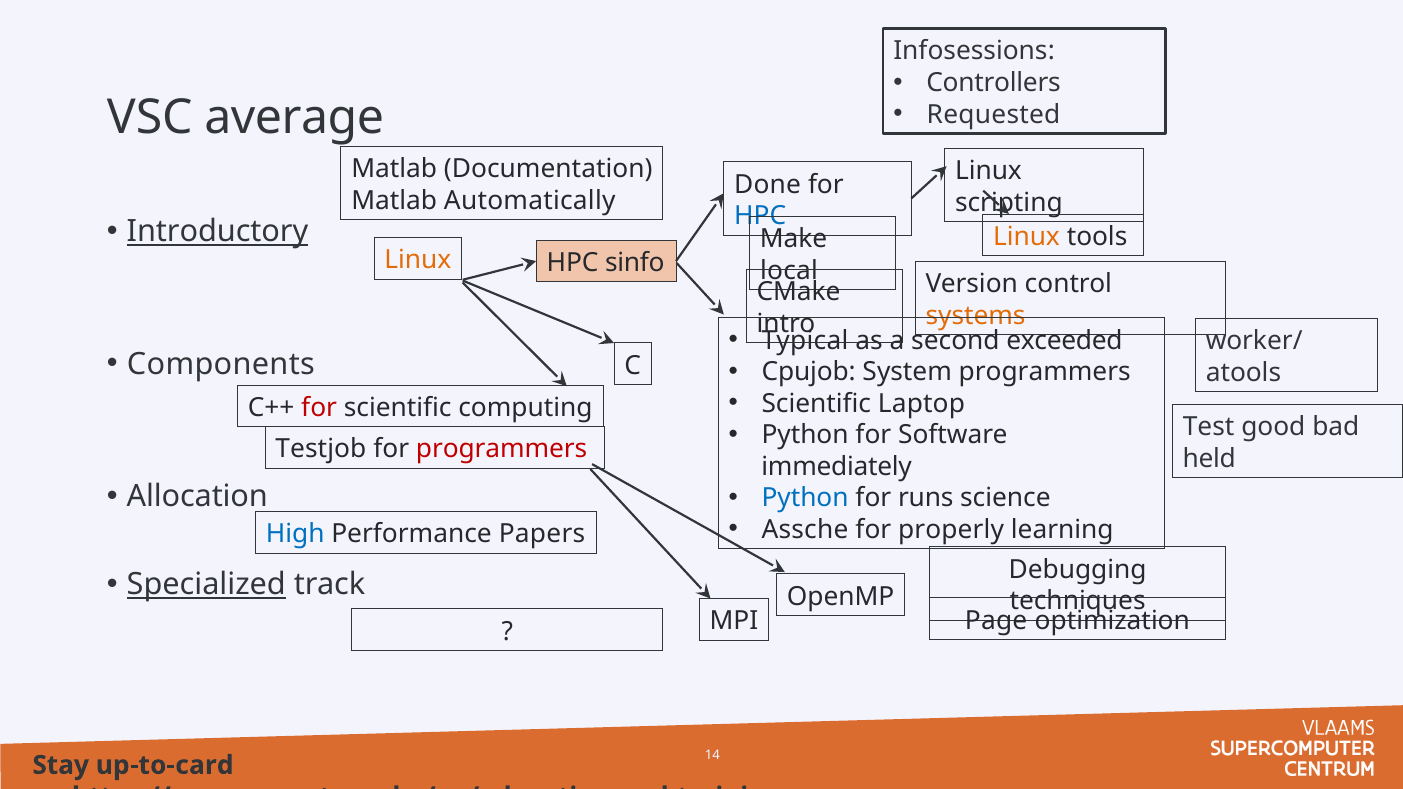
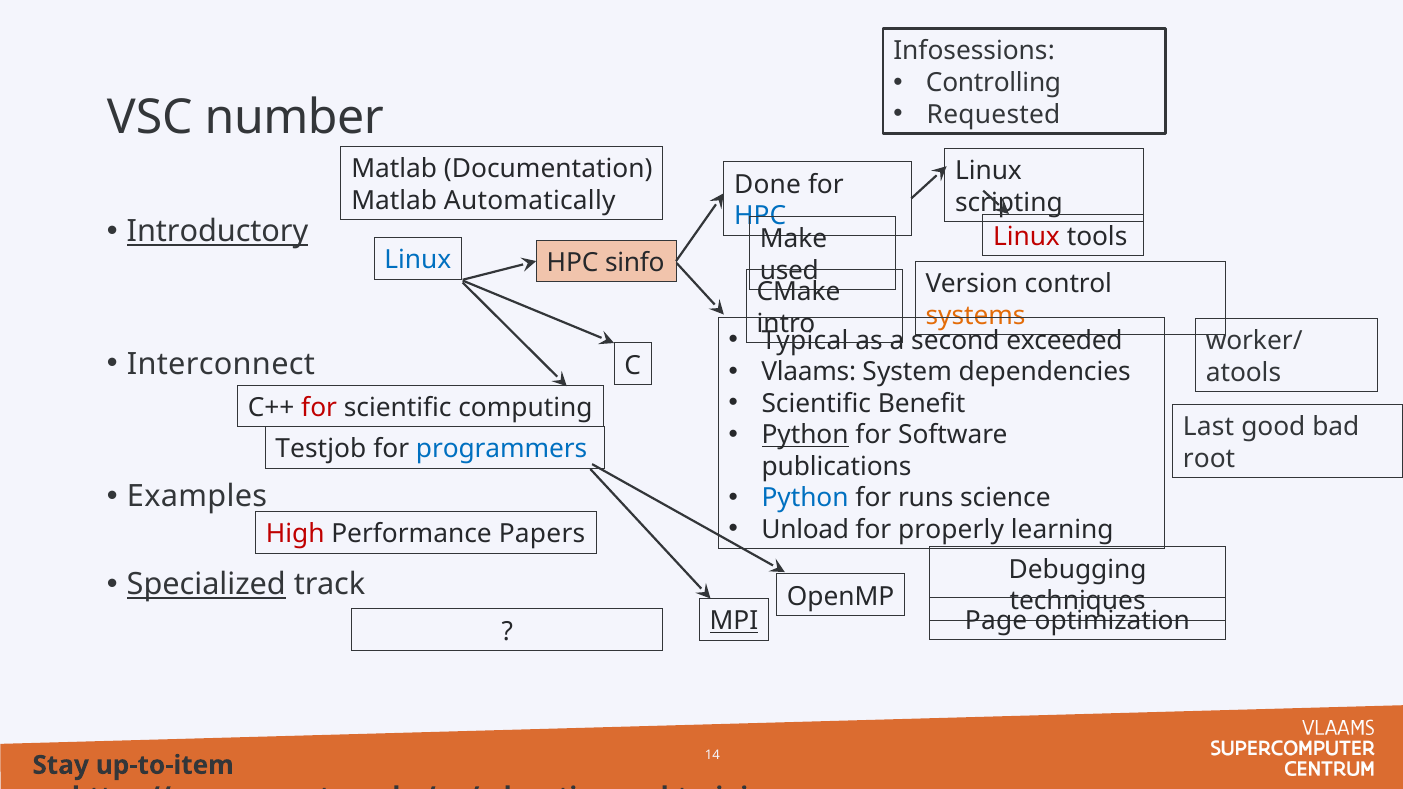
Controllers: Controllers -> Controlling
average: average -> number
Linux at (1026, 237) colour: orange -> red
Linux at (418, 260) colour: orange -> blue
local: local -> used
Components: Components -> Interconnect
Cpujob: Cpujob -> Vlaams
System programmers: programmers -> dependencies
Laptop: Laptop -> Benefit
Test: Test -> Last
Python at (805, 435) underline: none -> present
programmers at (502, 449) colour: red -> blue
held: held -> root
immediately: immediately -> publications
Allocation: Allocation -> Examples
Assche: Assche -> Unload
High colour: blue -> red
MPI underline: none -> present
up-to-card: up-to-card -> up-to-item
